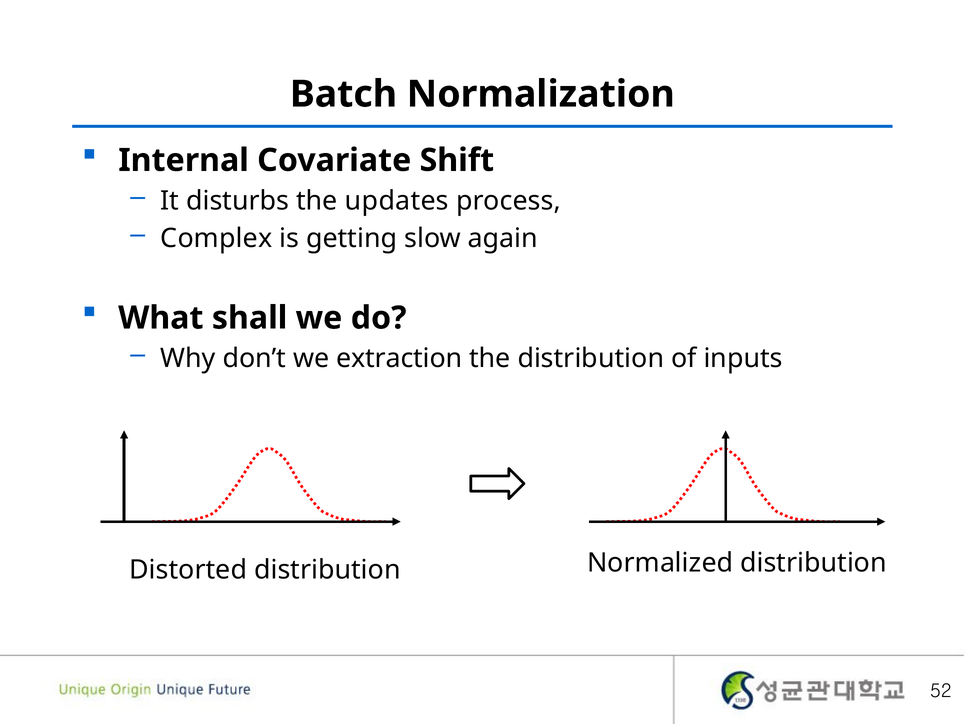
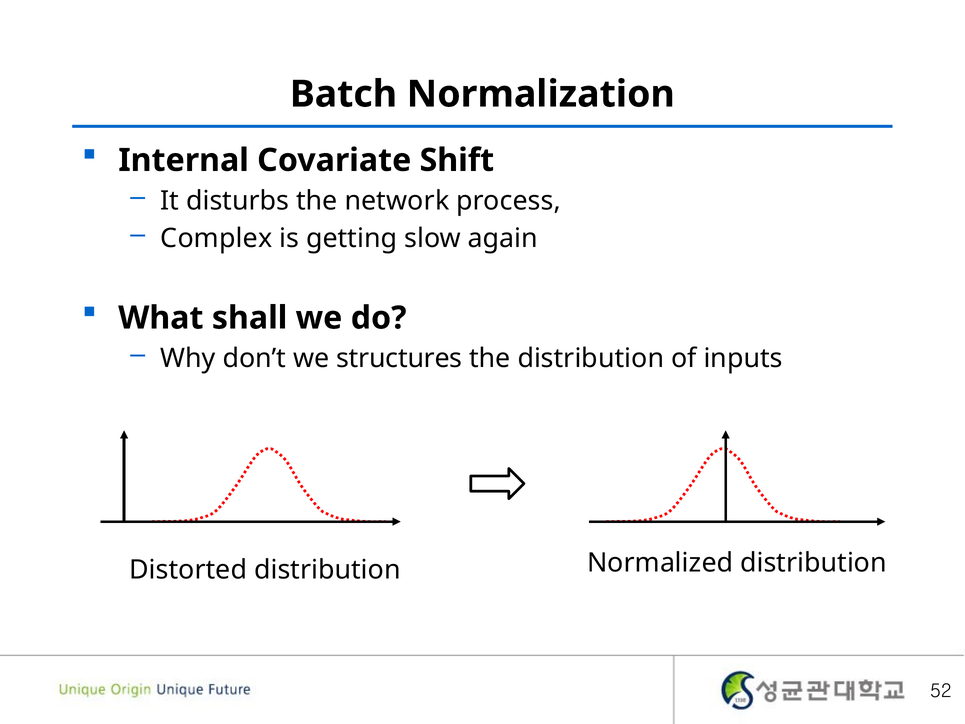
updates: updates -> network
extraction: extraction -> structures
